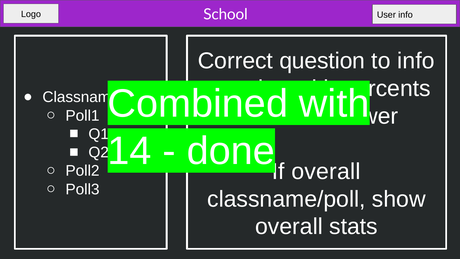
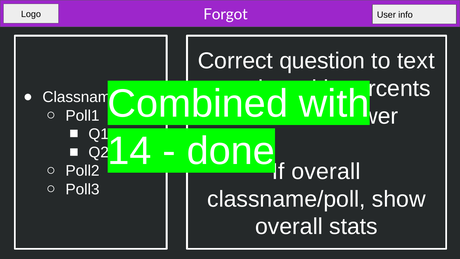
School: School -> Forgot
to info: info -> text
